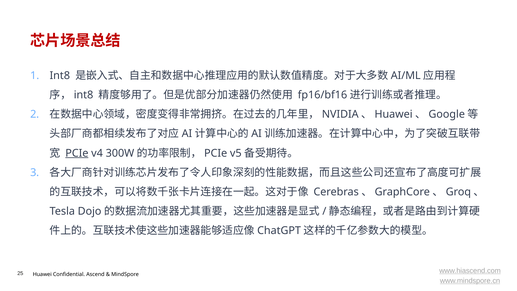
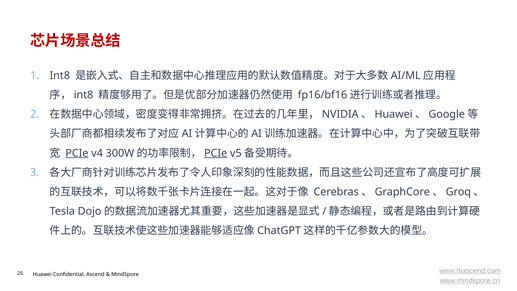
PCIe at (216, 153) underline: none -> present
